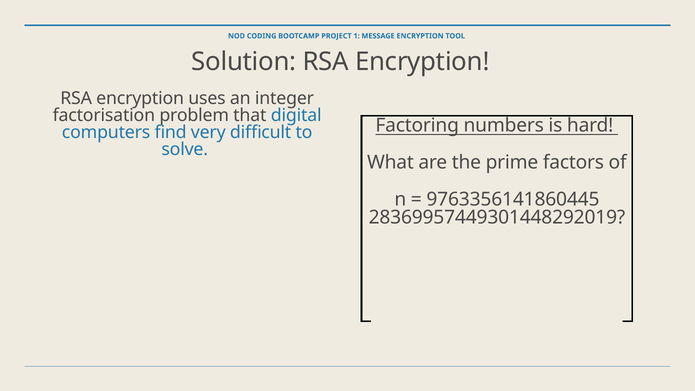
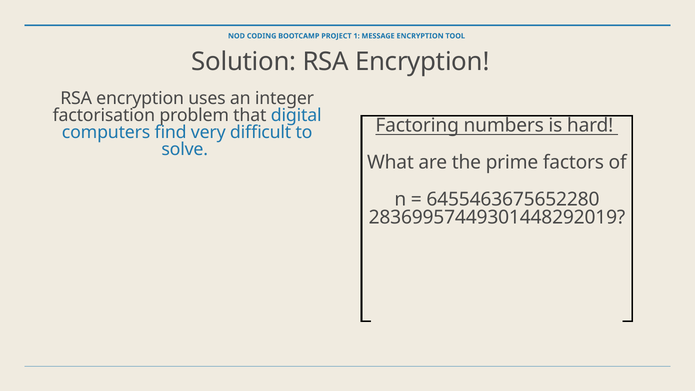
9763356141860445: 9763356141860445 -> 6455463675652280
